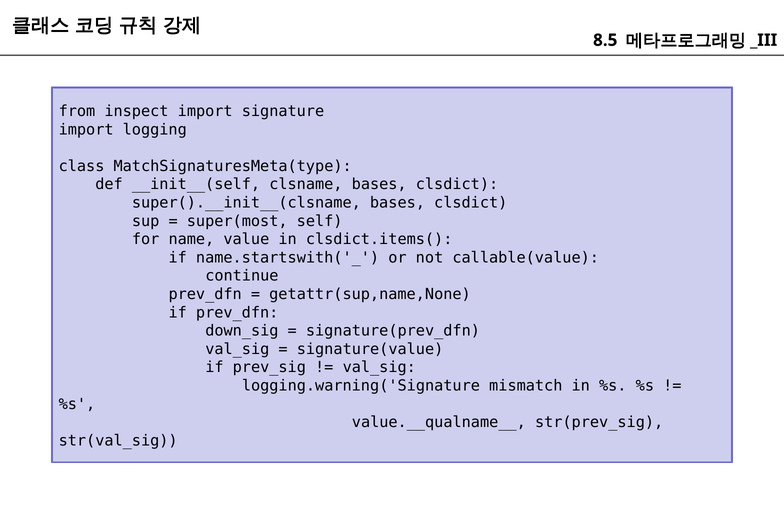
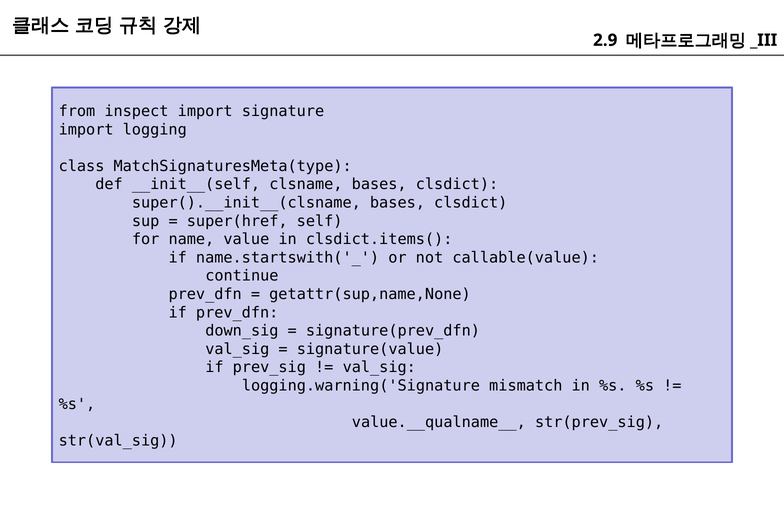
8.5: 8.5 -> 2.9
super(most: super(most -> super(href
